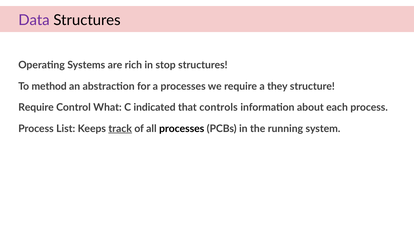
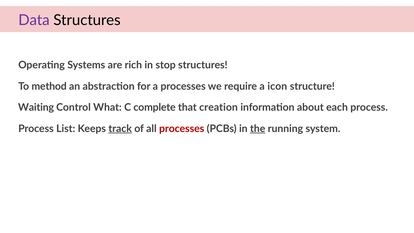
they: they -> icon
Require at (36, 107): Require -> Waiting
indicated: indicated -> complete
controls: controls -> creation
processes at (182, 129) colour: black -> red
the underline: none -> present
